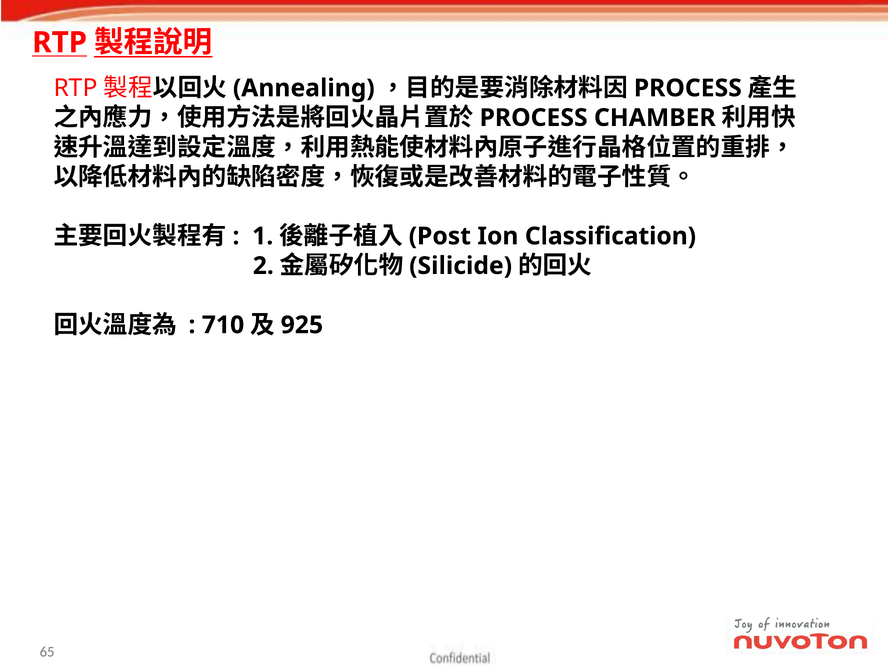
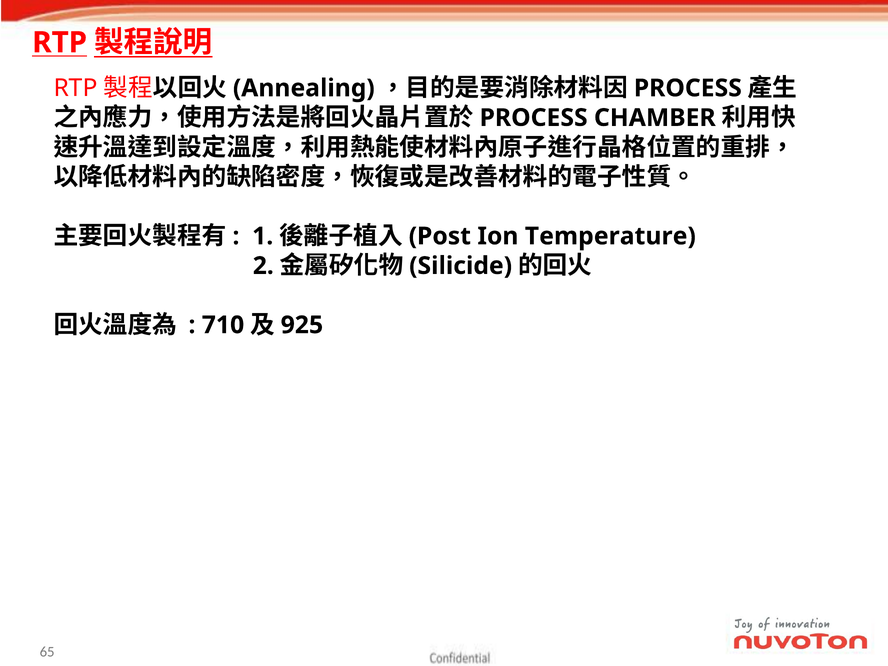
Classification: Classification -> Temperature
